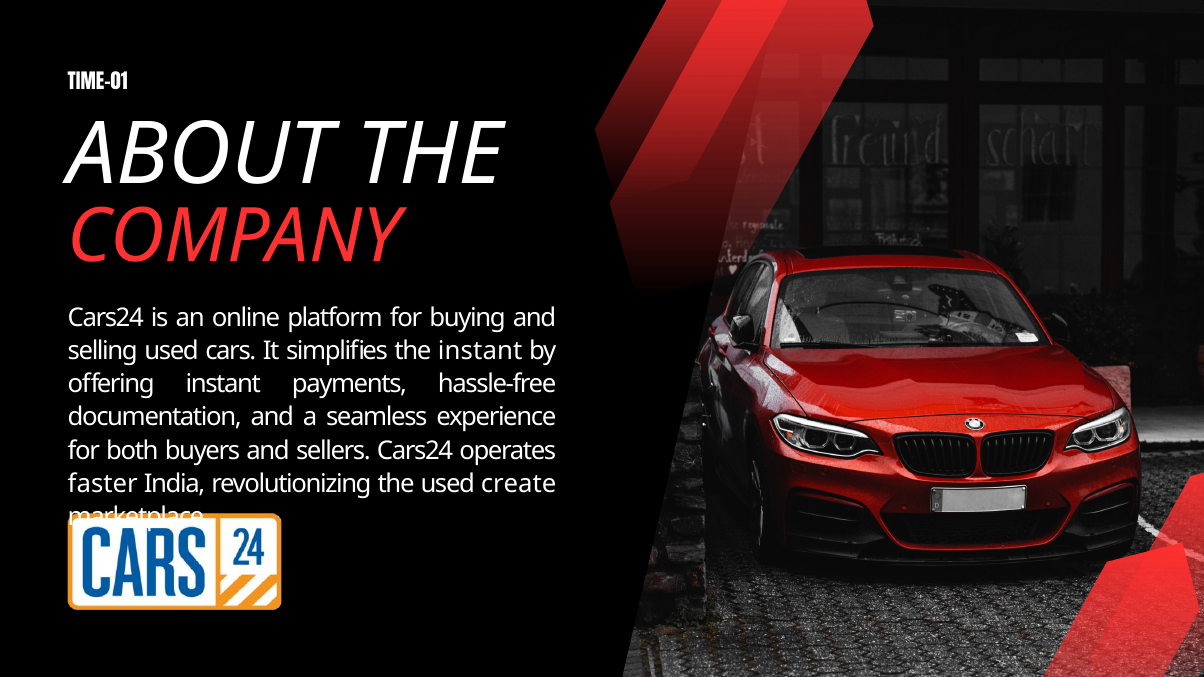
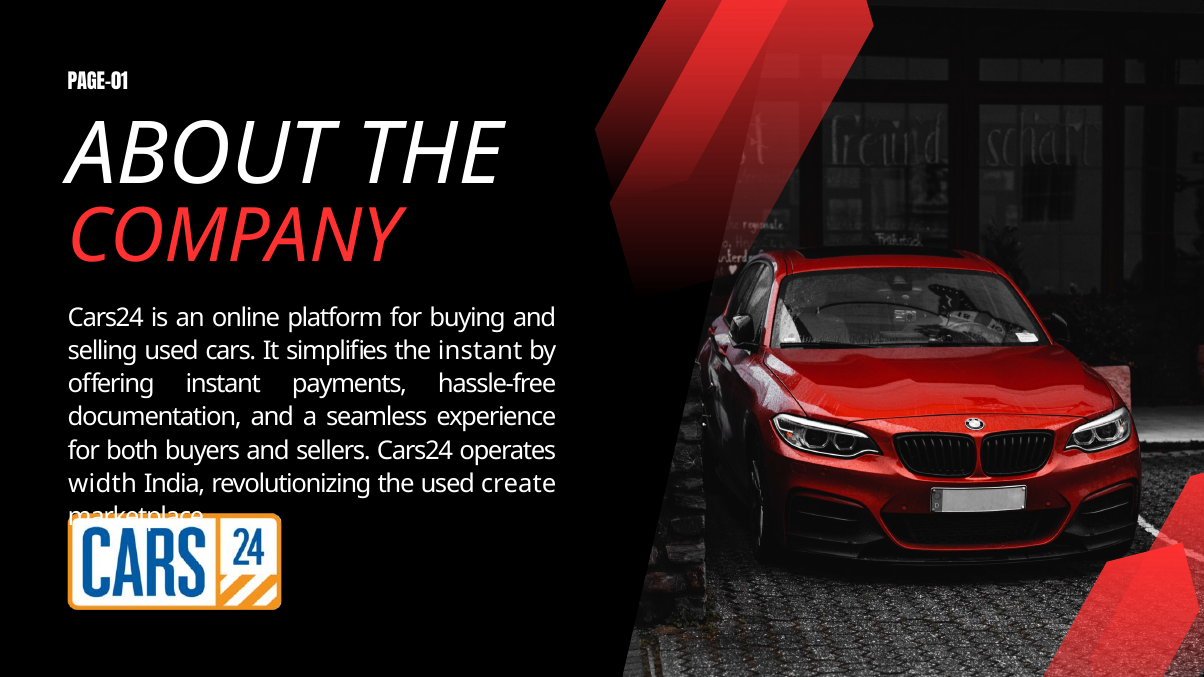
TIME-01: TIME-01 -> PAGE-01
faster: faster -> width
